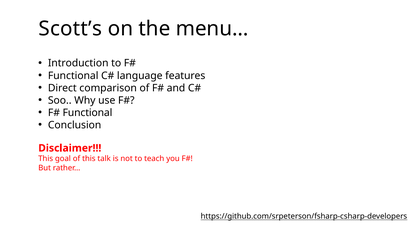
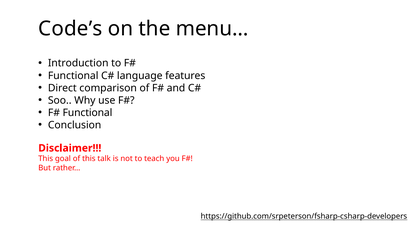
Scott’s: Scott’s -> Code’s
